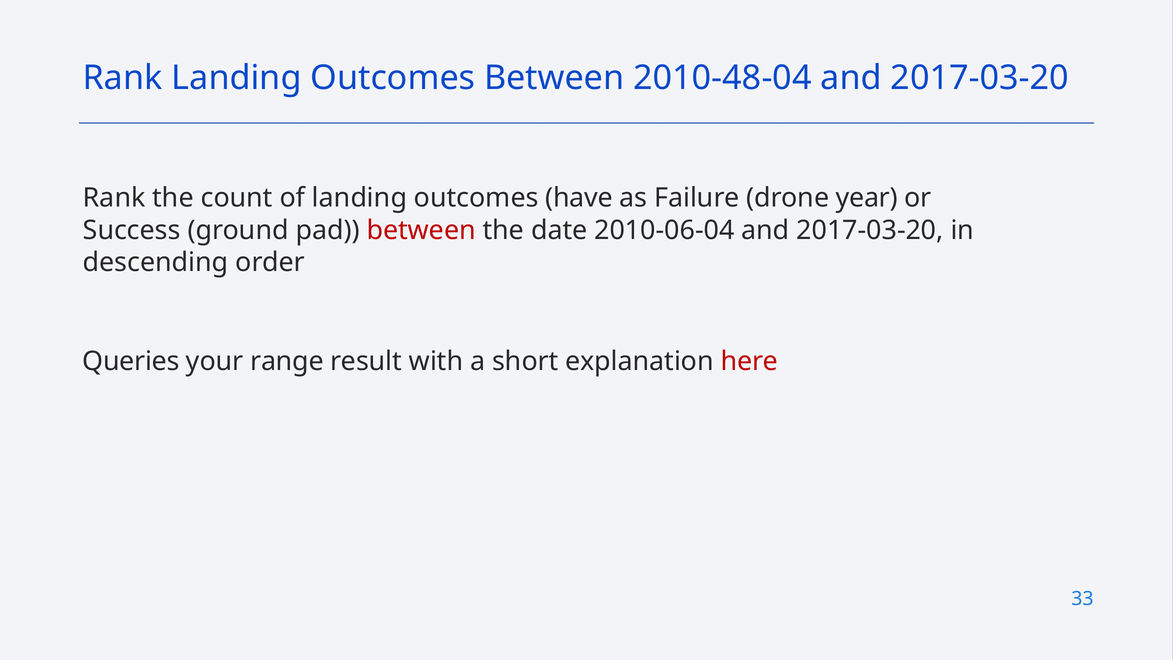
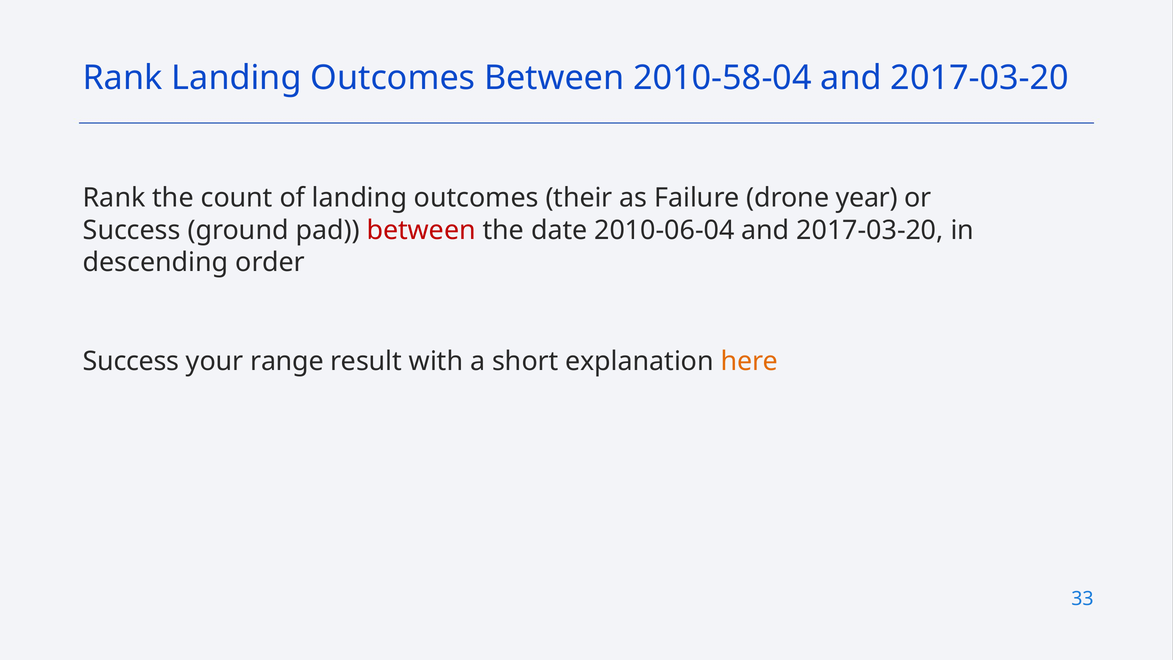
2010-48-04: 2010-48-04 -> 2010-58-04
have: have -> their
Queries at (131, 361): Queries -> Success
here colour: red -> orange
